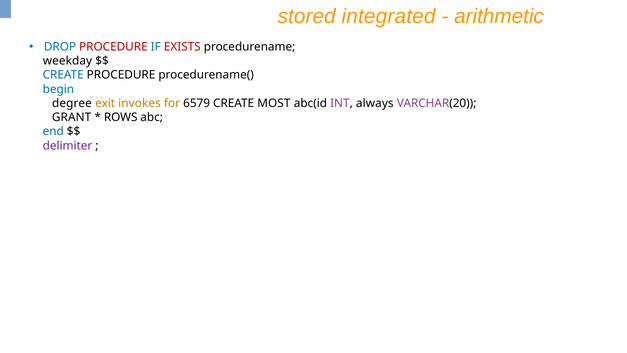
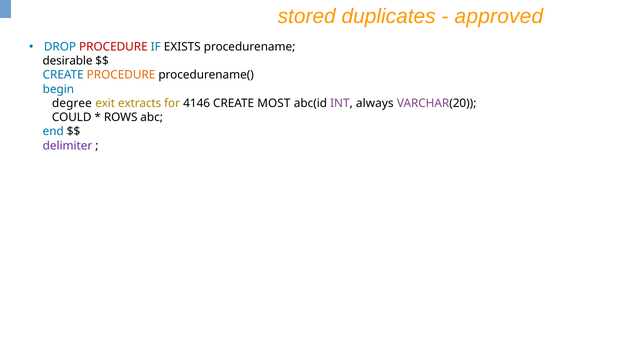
integrated: integrated -> duplicates
arithmetic: arithmetic -> approved
EXISTS colour: red -> black
weekday: weekday -> desirable
PROCEDURE at (121, 75) colour: black -> orange
invokes: invokes -> extracts
6579: 6579 -> 4146
GRANT: GRANT -> COULD
